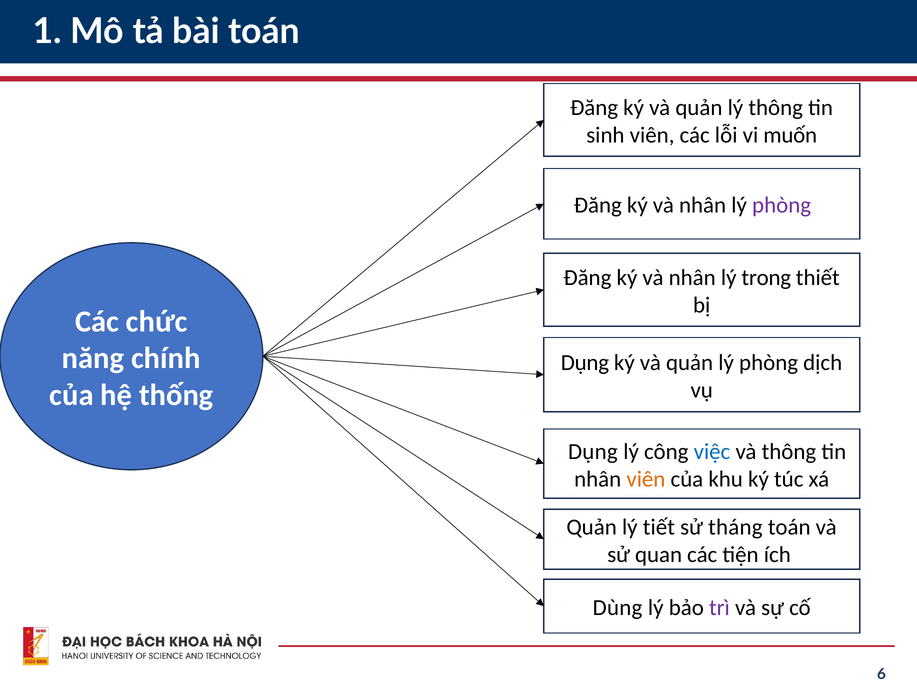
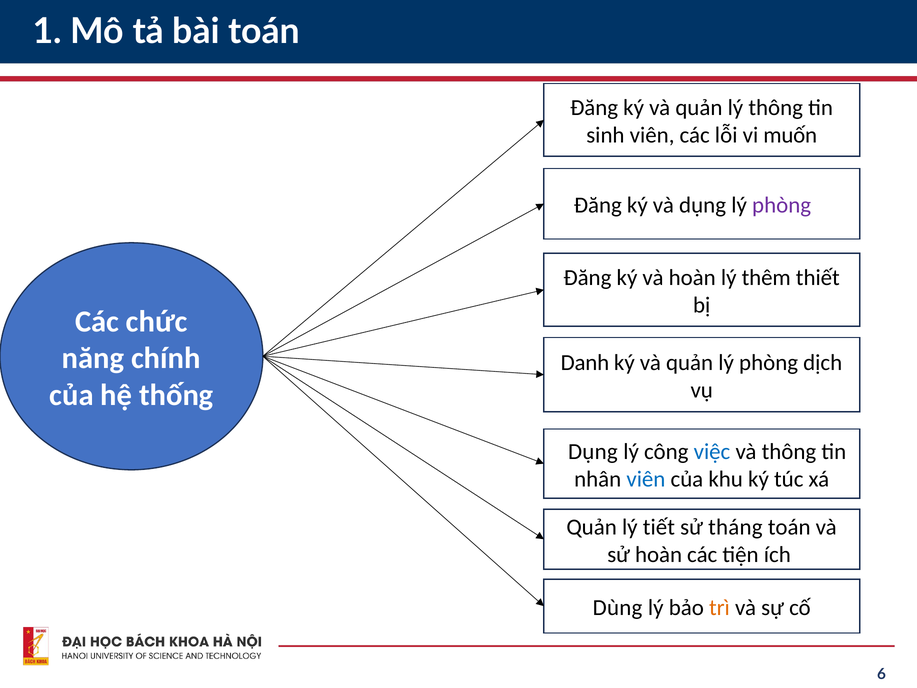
nhân at (703, 205): nhân -> dụng
nhân at (692, 277): nhân -> hoàn
trong: trong -> thêm
Dụng at (585, 362): Dụng -> Danh
viên at (646, 479) colour: orange -> blue
sử quan: quan -> hoàn
trì colour: purple -> orange
